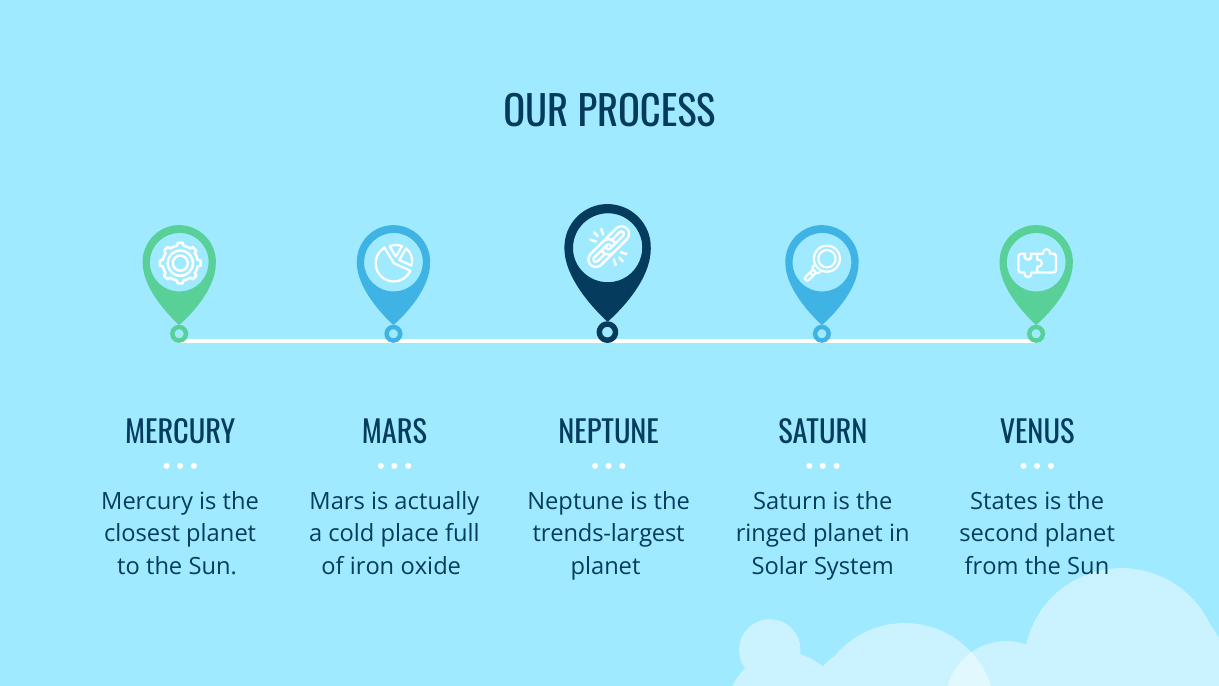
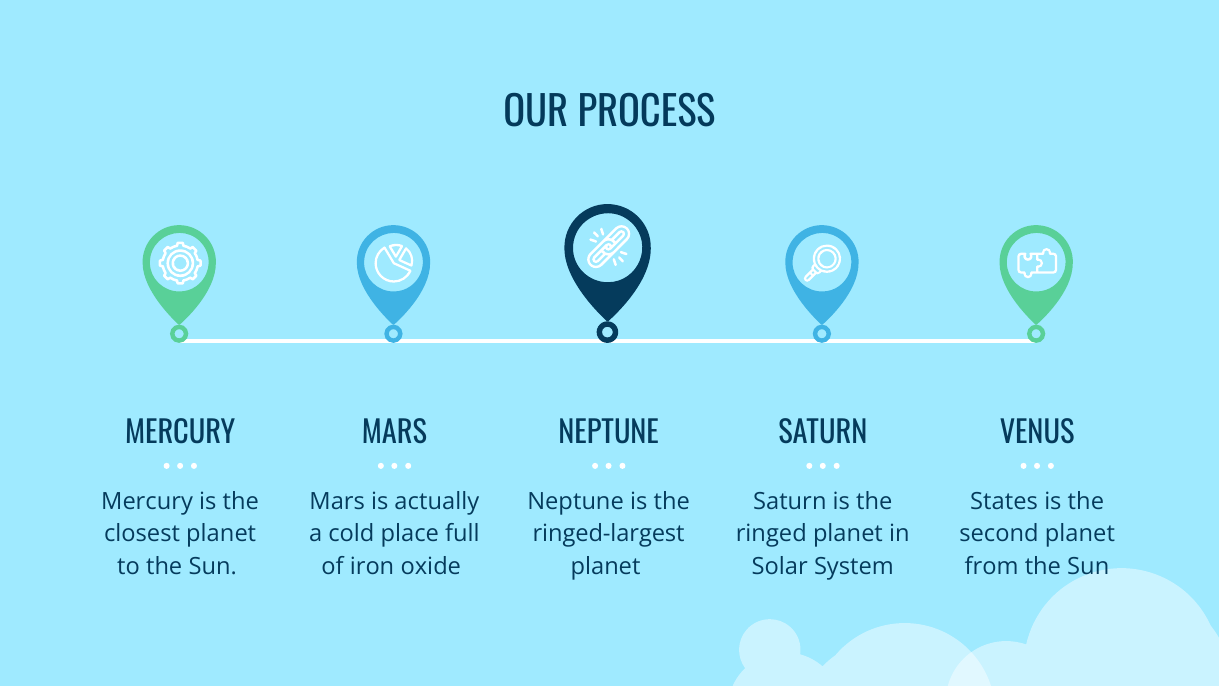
trends-largest: trends-largest -> ringed-largest
